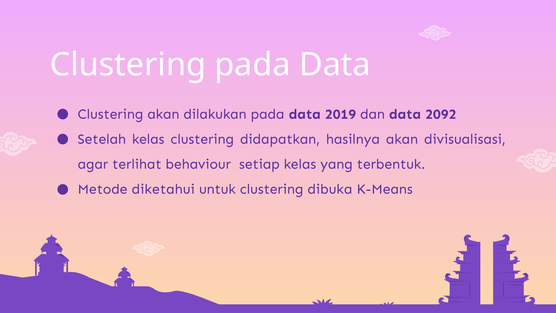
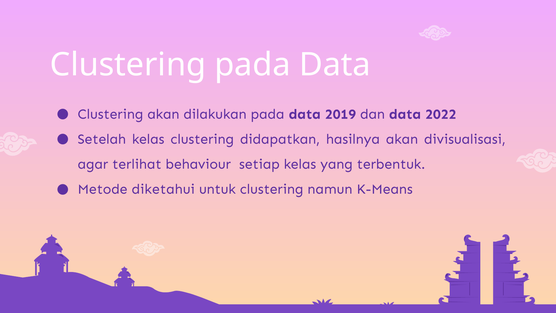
2092: 2092 -> 2022
dibuka: dibuka -> namun
